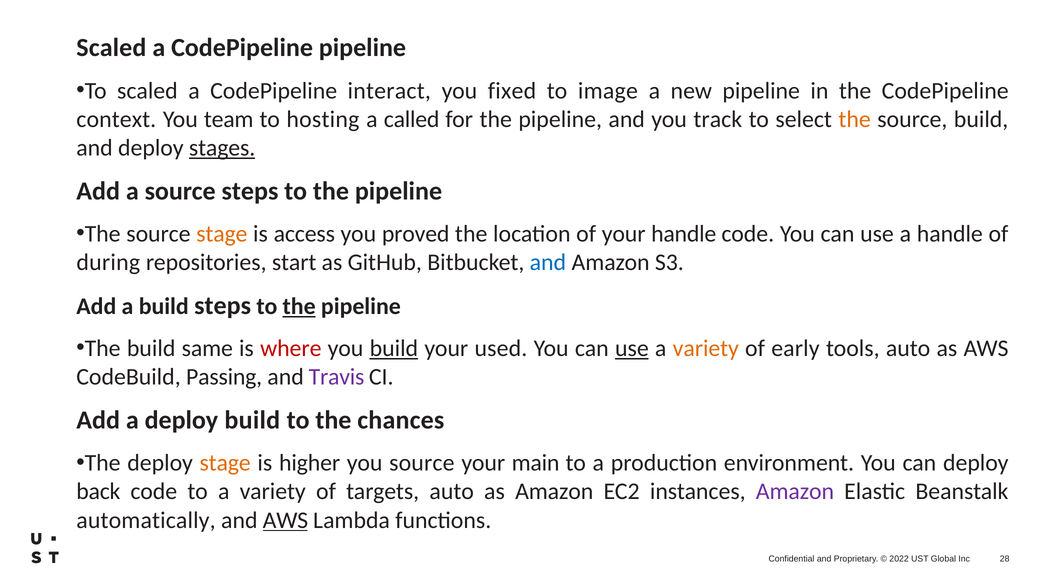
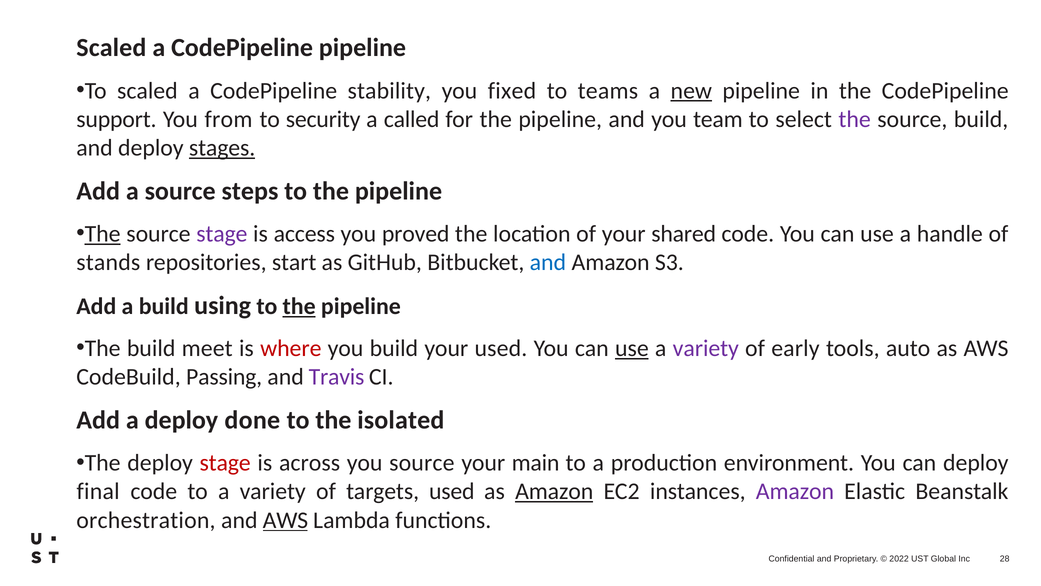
interact: interact -> stability
image: image -> teams
new underline: none -> present
context: context -> support
team: team -> from
hosting: hosting -> security
track: track -> team
the at (855, 119) colour: orange -> purple
The at (103, 234) underline: none -> present
stage at (222, 234) colour: orange -> purple
your handle: handle -> shared
during: during -> stands
build steps: steps -> using
same: same -> meet
build at (394, 348) underline: present -> none
variety at (706, 348) colour: orange -> purple
deploy build: build -> done
chances: chances -> isolated
stage at (225, 463) colour: orange -> red
higher: higher -> across
back: back -> final
targets auto: auto -> used
Amazon at (554, 491) underline: none -> present
automatically: automatically -> orchestration
